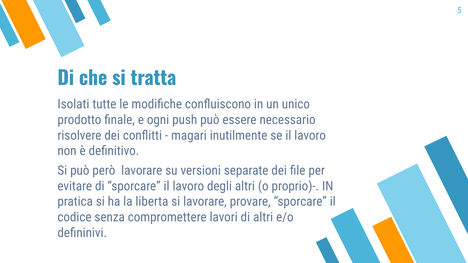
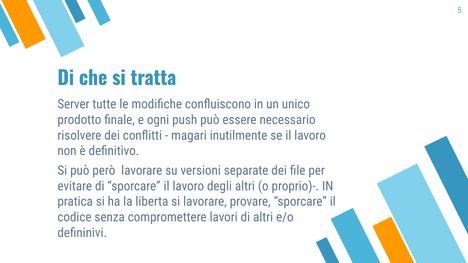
Isolati: Isolati -> Server
